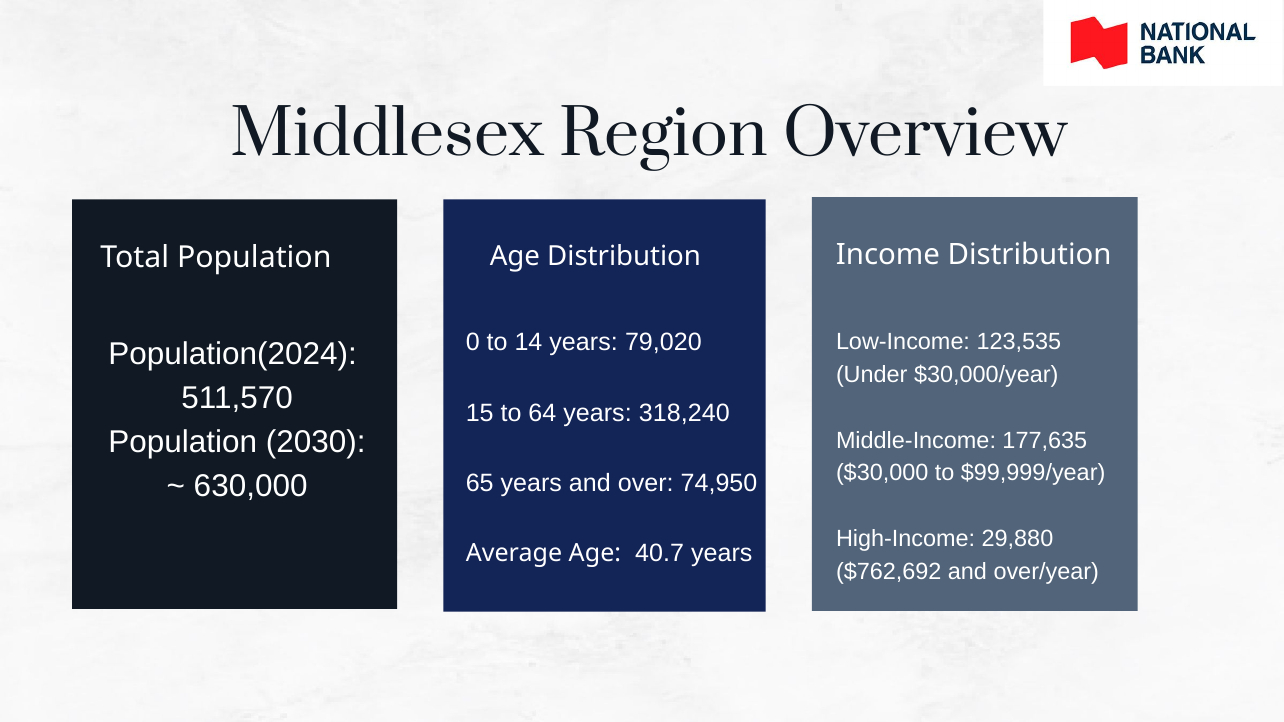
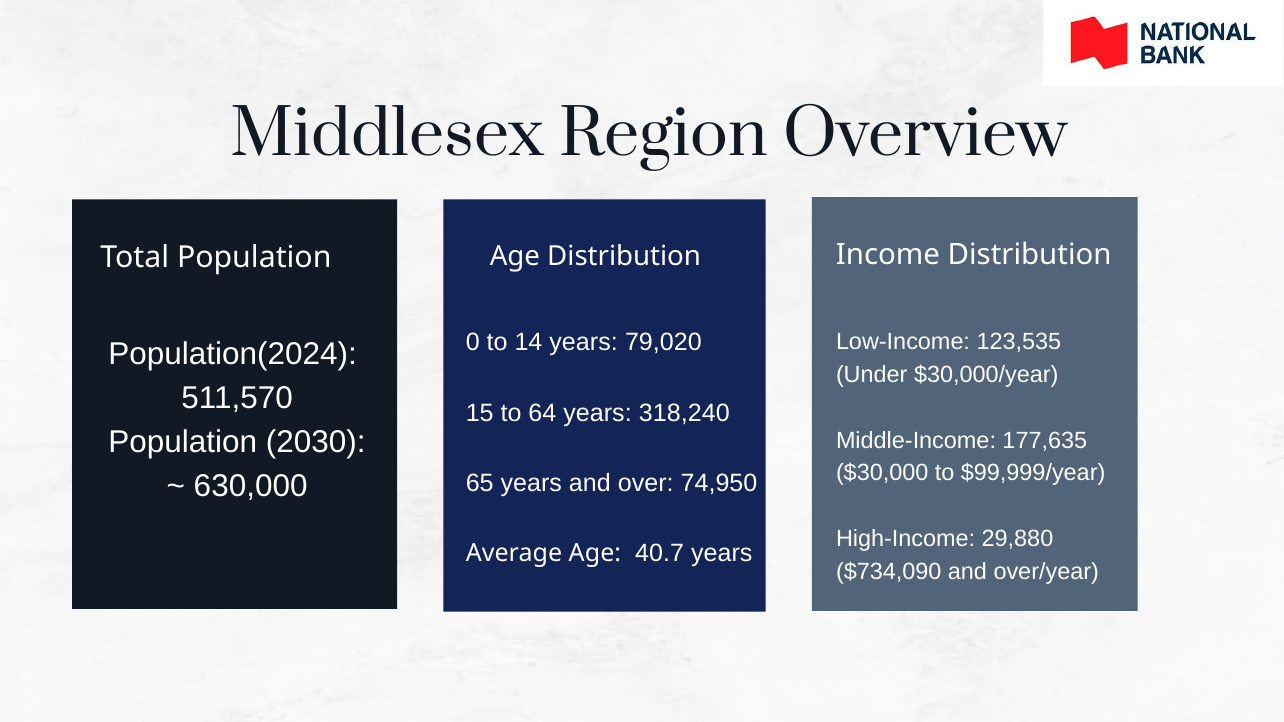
$762,692: $762,692 -> $734,090
